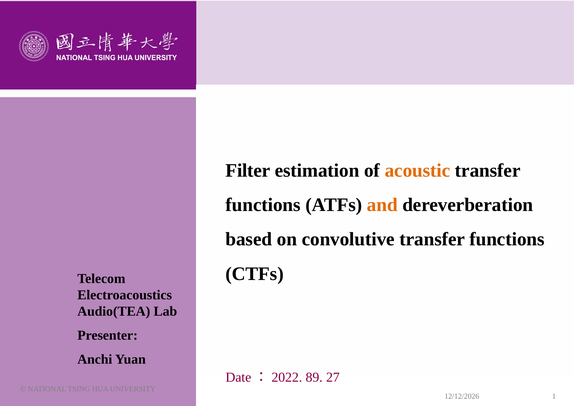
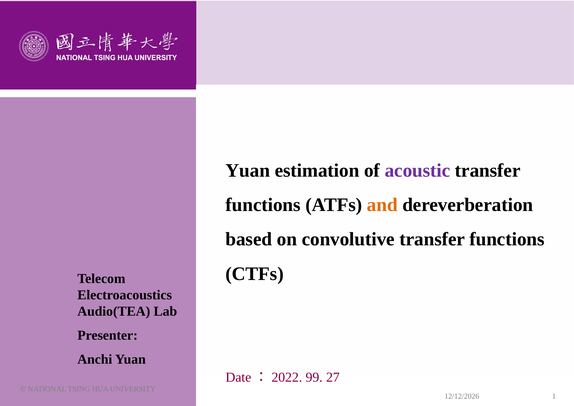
Filter at (248, 170): Filter -> Yuan
acoustic colour: orange -> purple
89: 89 -> 99
